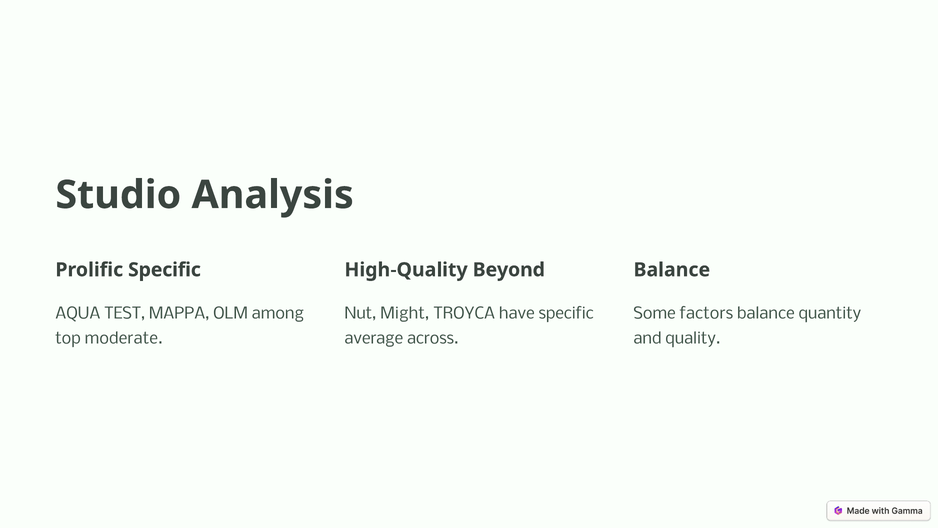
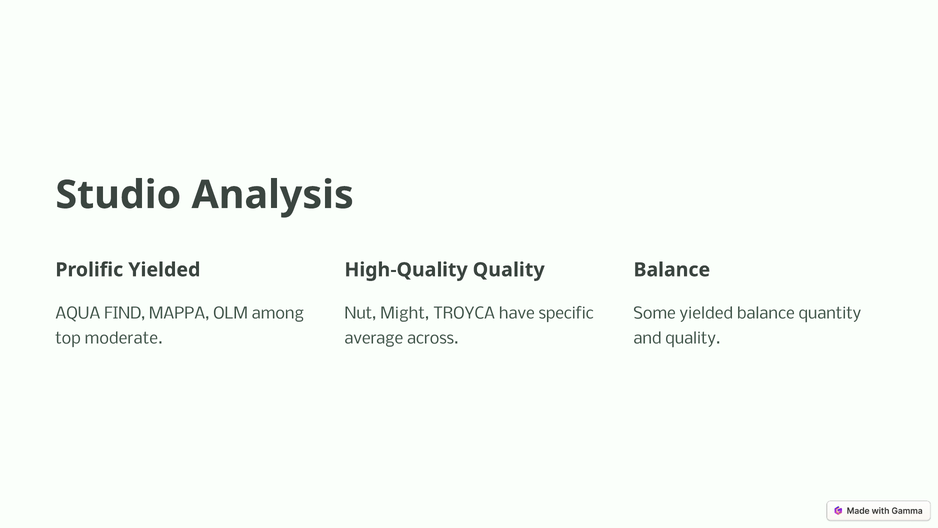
Prolific Specific: Specific -> Yielded
High-Quality Beyond: Beyond -> Quality
TEST: TEST -> FIND
Some factors: factors -> yielded
